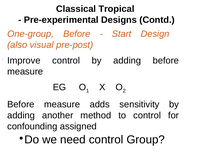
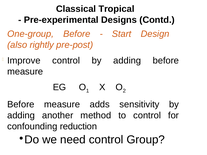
visual: visual -> rightly
assigned: assigned -> reduction
